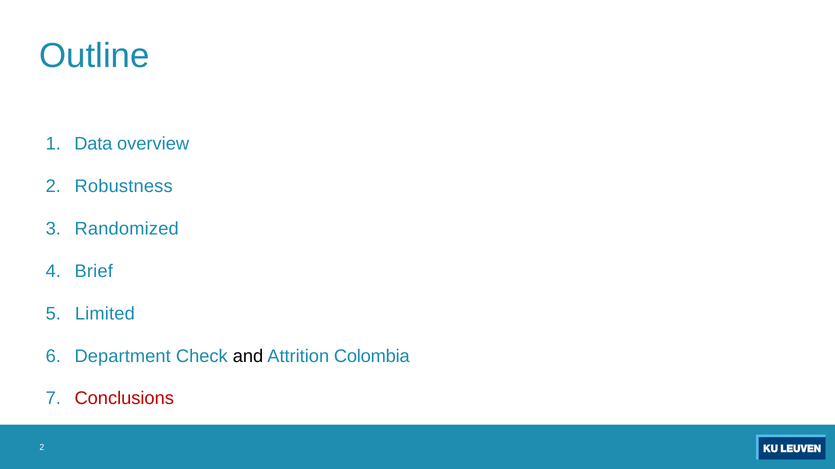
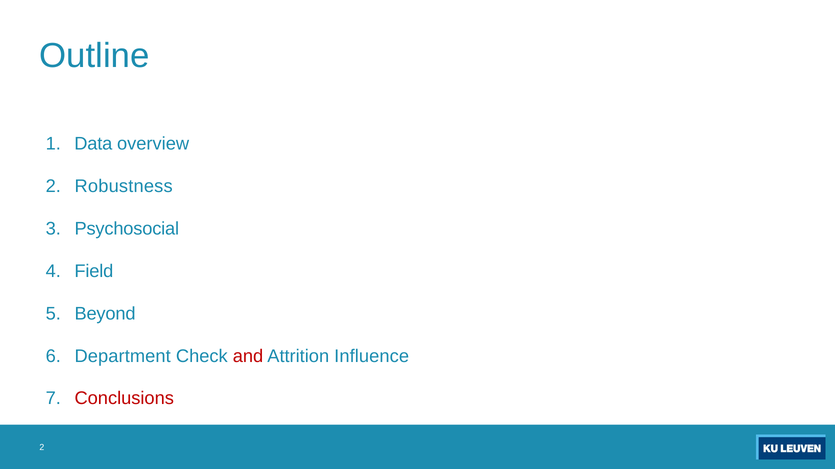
Randomized: Randomized -> Psychosocial
Brief: Brief -> Field
Limited: Limited -> Beyond
and colour: black -> red
Colombia: Colombia -> Influence
